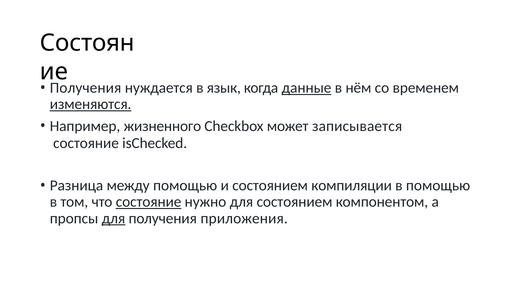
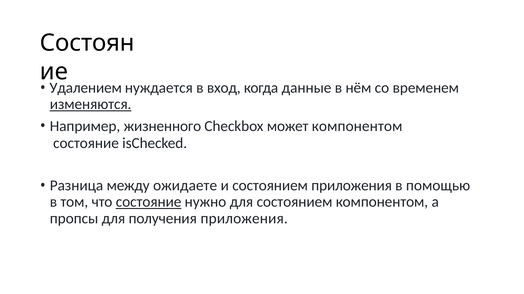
Получения at (86, 88): Получения -> Удалением
язык: язык -> вход
данные underline: present -> none
может записывается: записывается -> компонентом
между помощью: помощью -> ожидаете
состоянием компиляции: компиляции -> приложения
для at (113, 219) underline: present -> none
